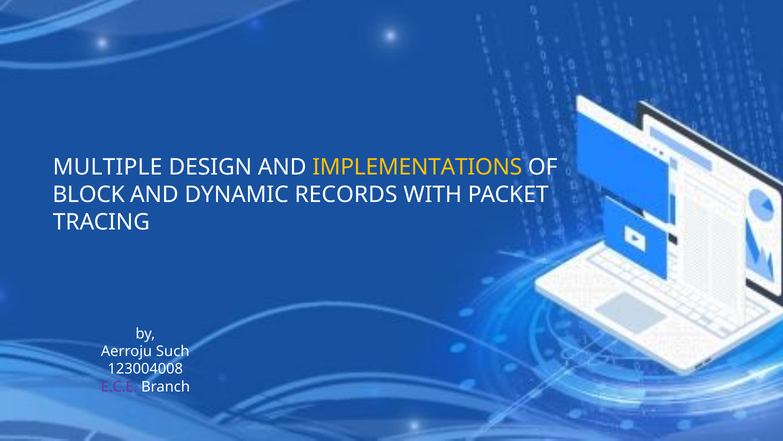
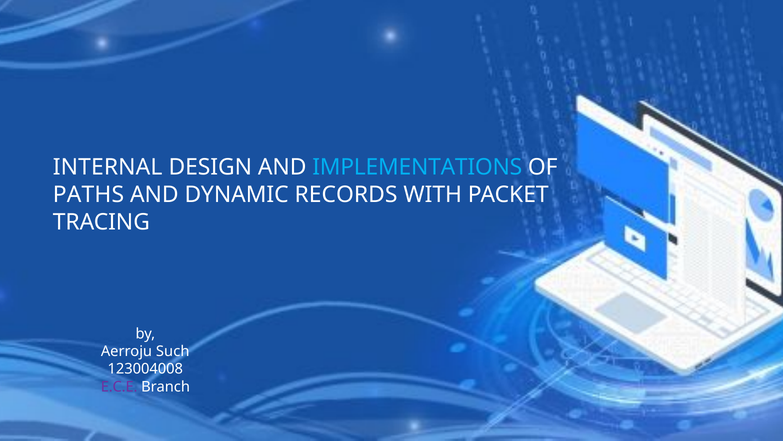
MULTIPLE: MULTIPLE -> INTERNAL
IMPLEMENTATIONS colour: yellow -> light blue
BLOCK: BLOCK -> PATHS
